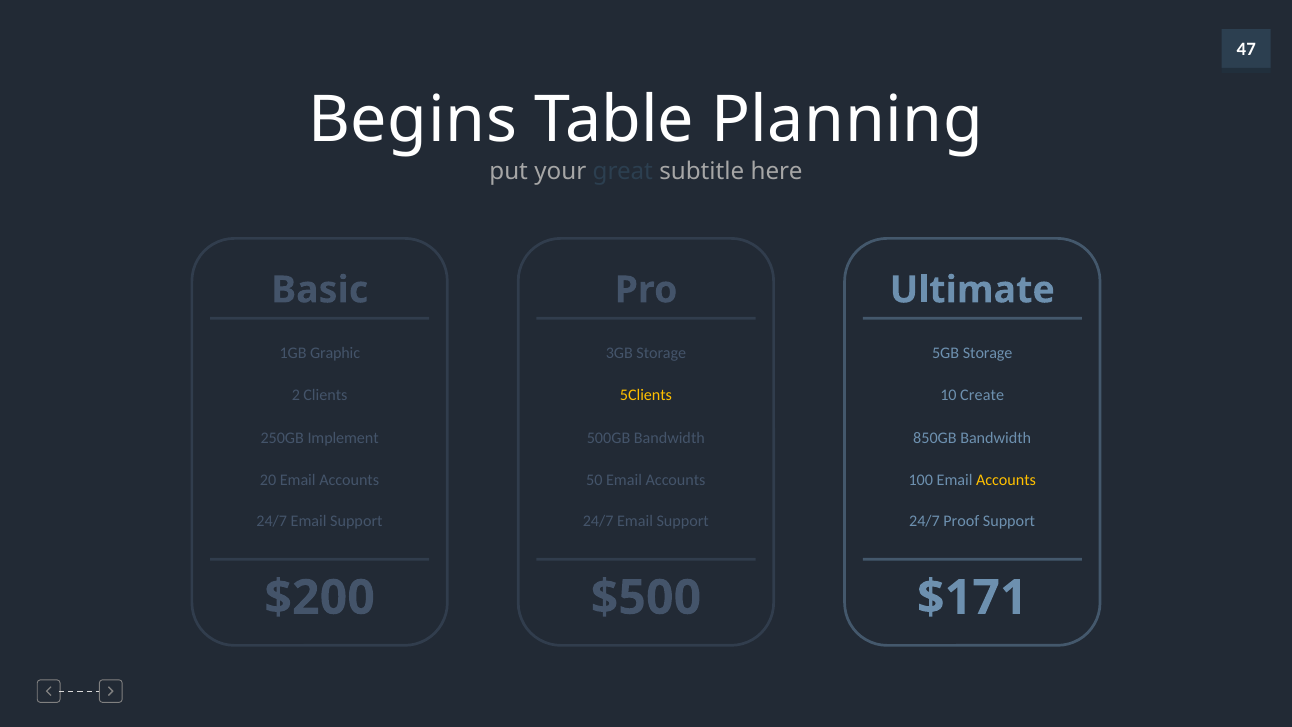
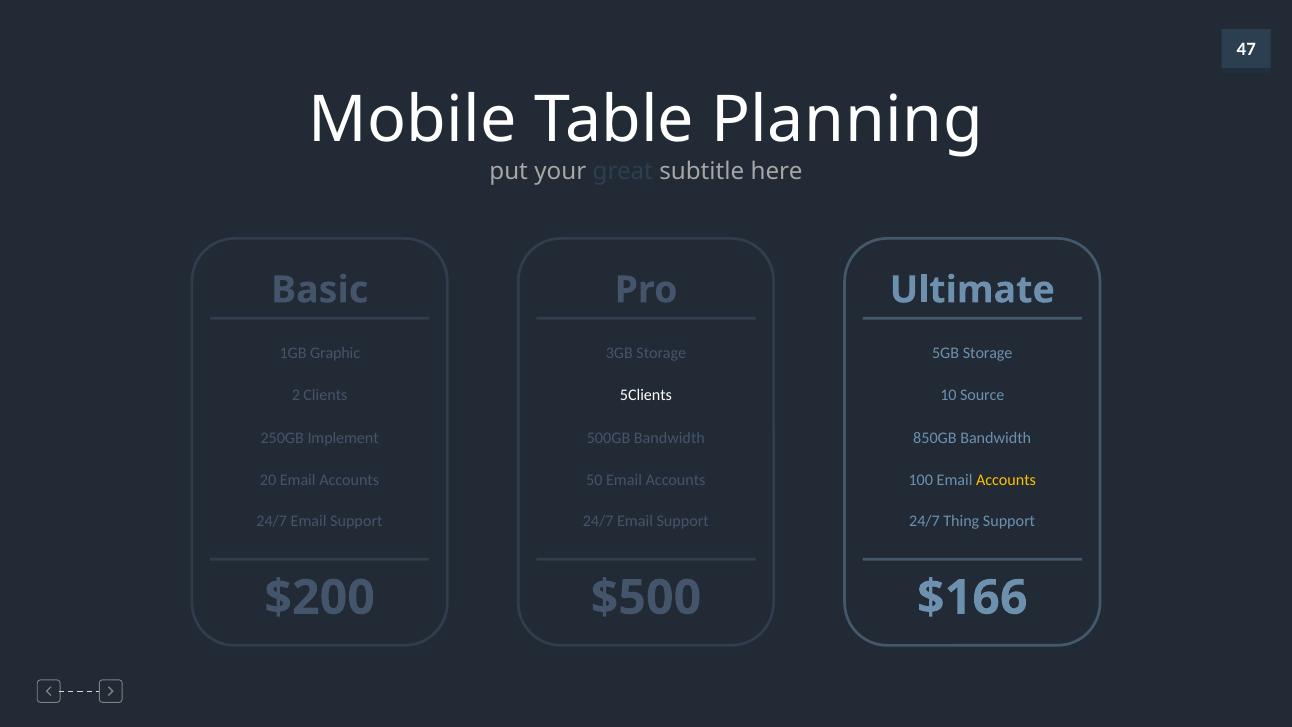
Begins: Begins -> Mobile
5Clients colour: yellow -> white
Create: Create -> Source
Proof: Proof -> Thing
$171: $171 -> $166
